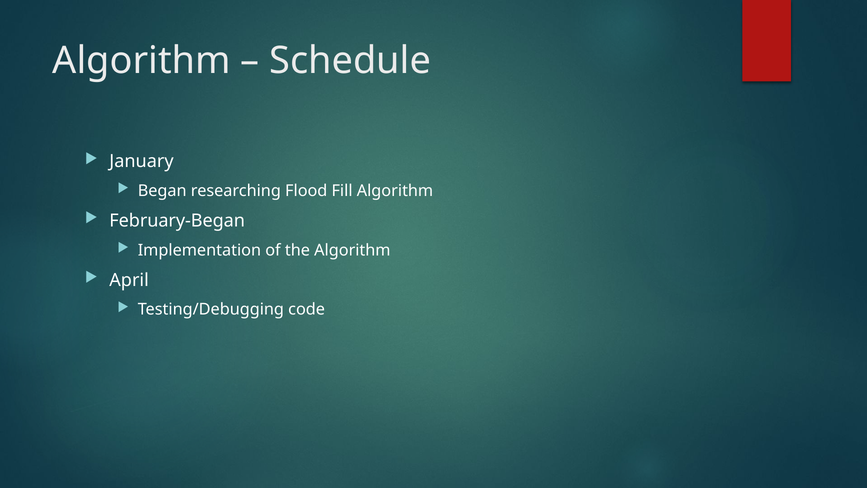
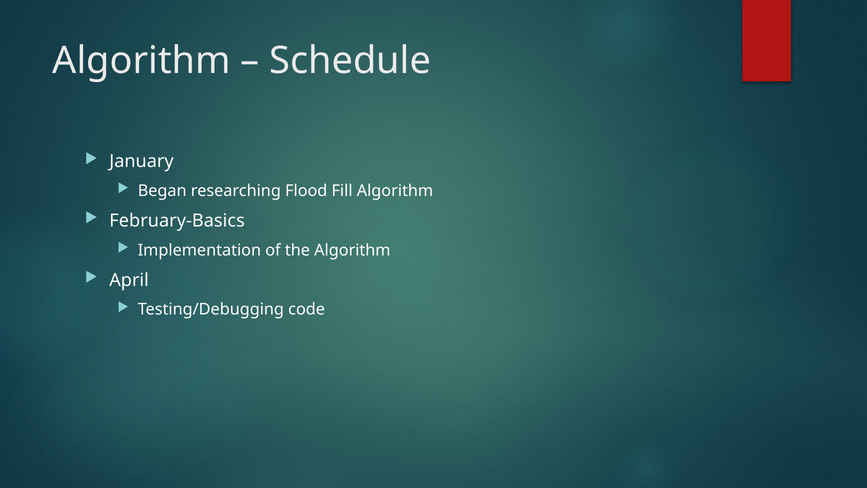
February-Began: February-Began -> February-Basics
